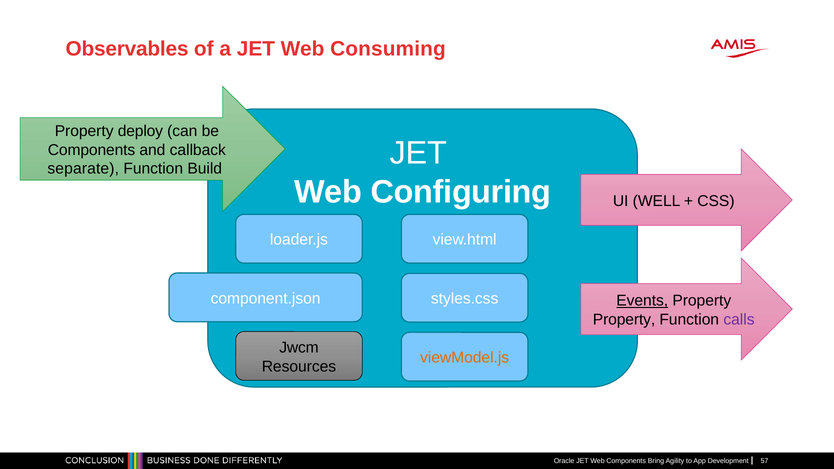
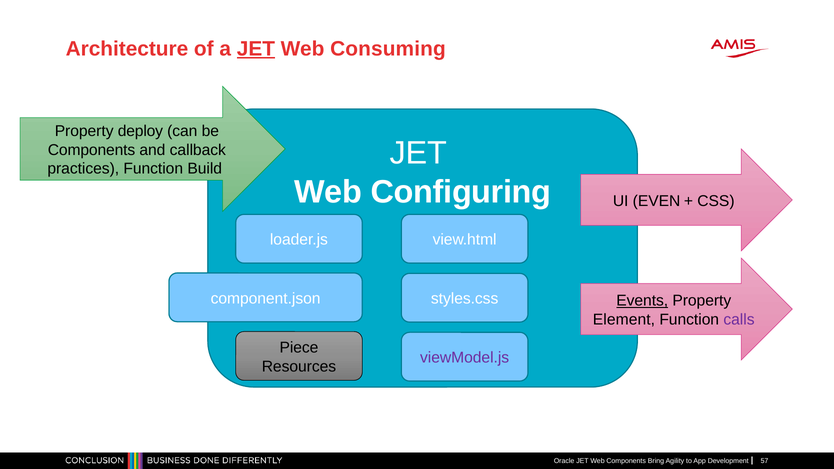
Observables: Observables -> Architecture
JET at (256, 49) underline: none -> present
separate: separate -> practices
WELL: WELL -> EVEN
Property at (624, 320): Property -> Element
Jwcm: Jwcm -> Piece
viewModel.js colour: orange -> purple
